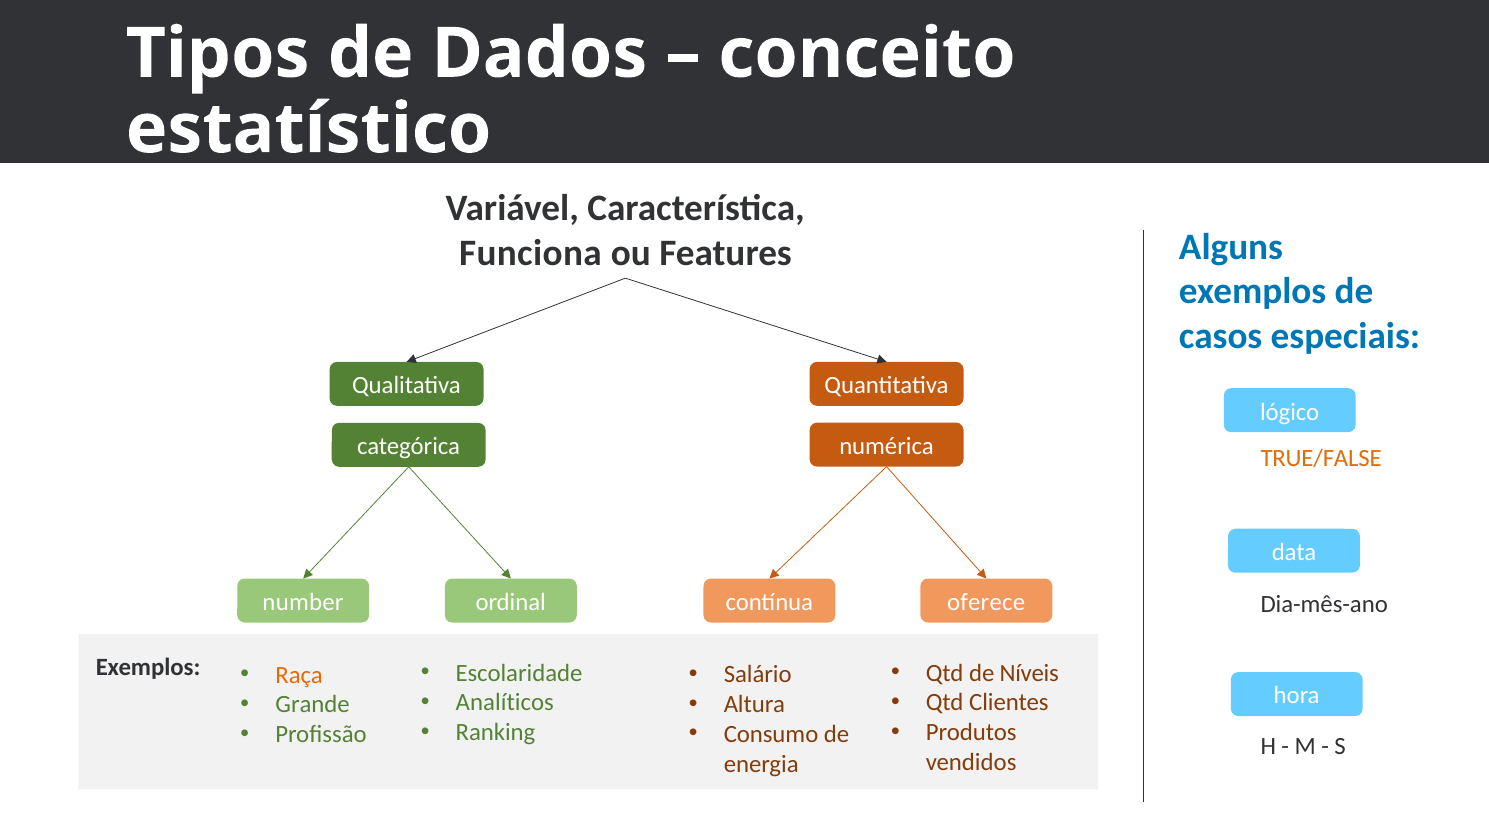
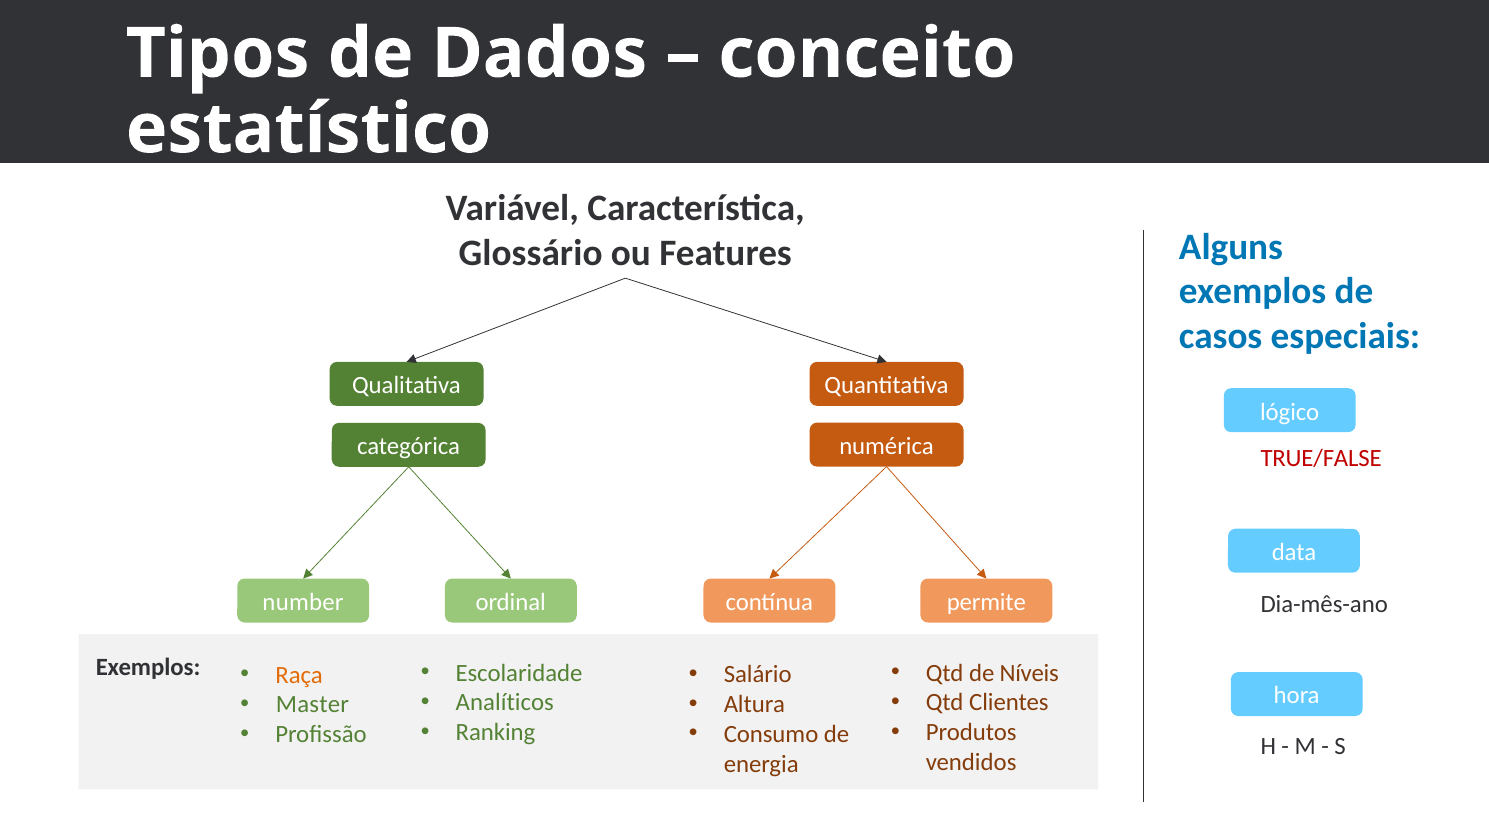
Funciona: Funciona -> Glossário
TRUE/FALSE colour: orange -> red
oferece: oferece -> permite
Grande: Grande -> Master
